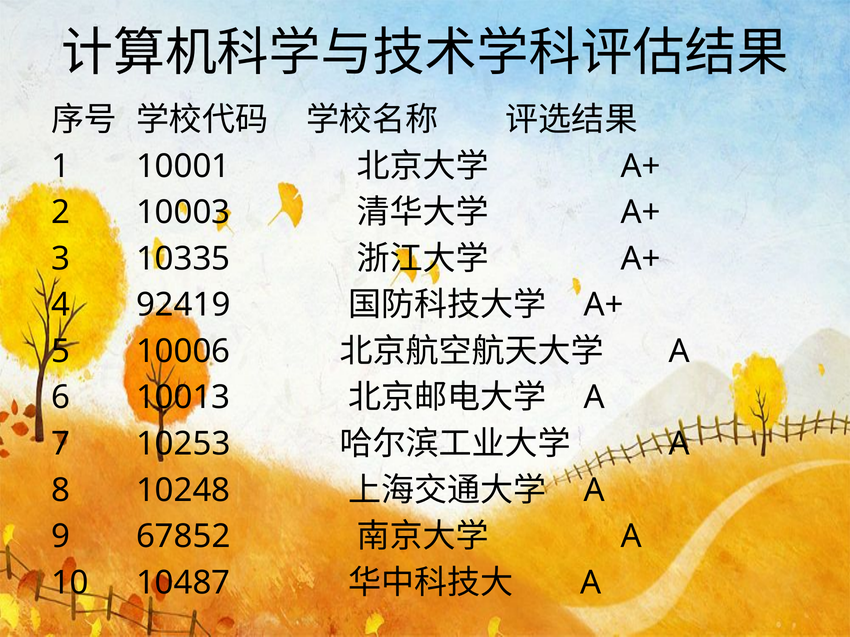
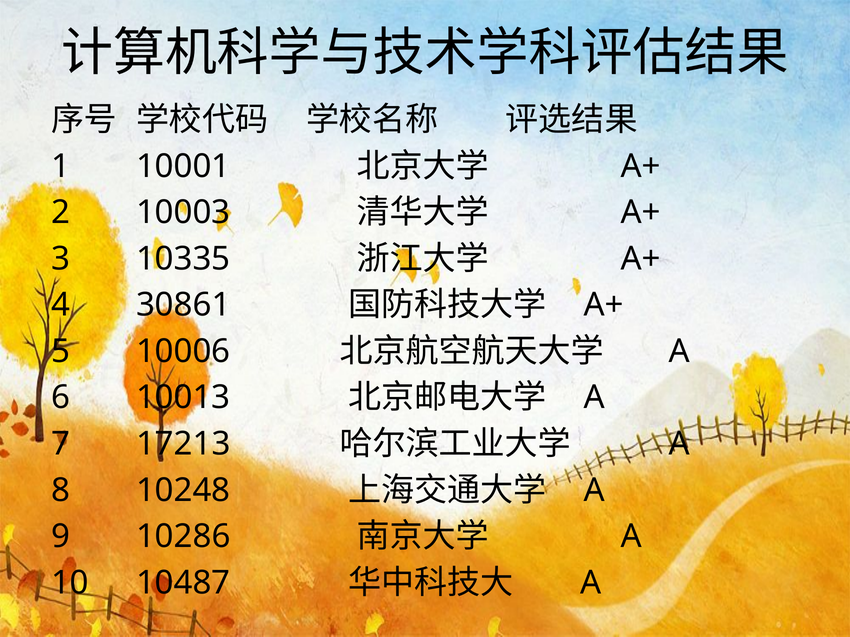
92419: 92419 -> 30861
10253: 10253 -> 17213
67852: 67852 -> 10286
